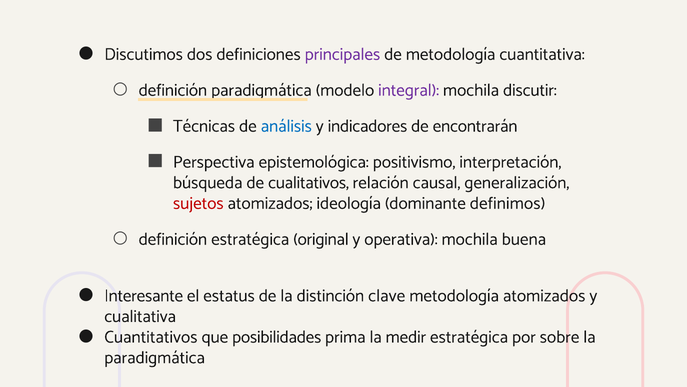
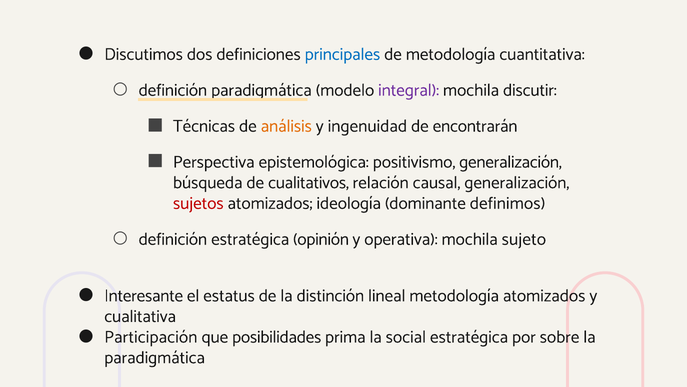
principales colour: purple -> blue
análisis colour: blue -> orange
indicadores: indicadores -> ingenuidad
positivismo interpretación: interpretación -> generalización
original: original -> opinión
buena: buena -> sujeto
clave: clave -> lineal
Cuantitativos: Cuantitativos -> Participación
medir: medir -> social
